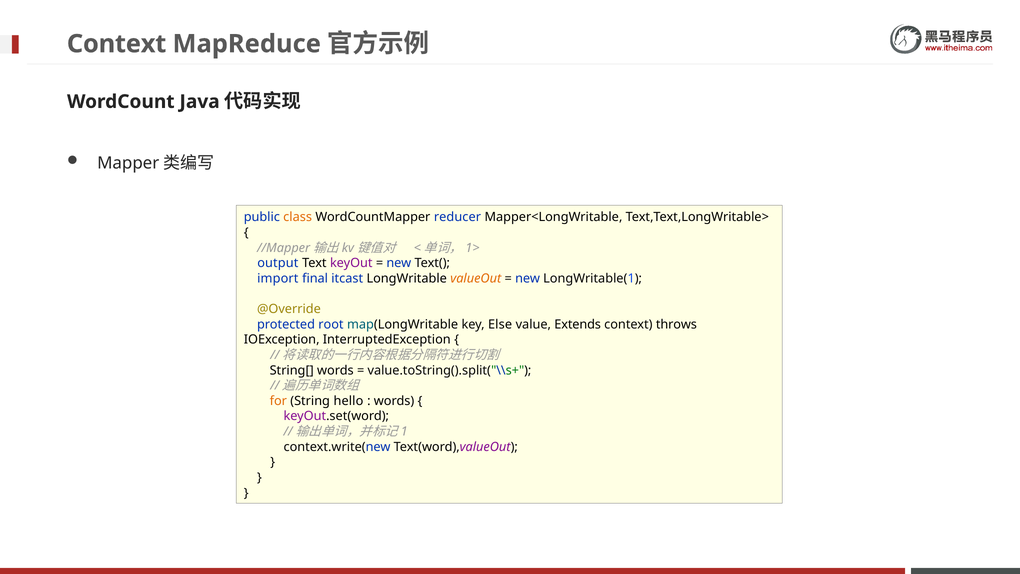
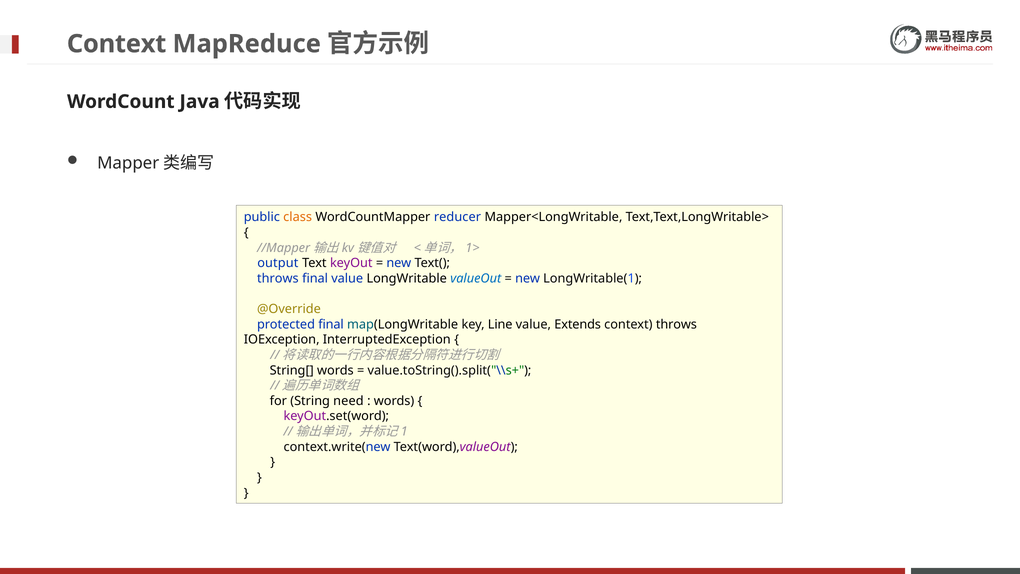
import at (278, 278): import -> throws
final itcast: itcast -> value
valueOut colour: orange -> blue
protected root: root -> final
Else: Else -> Line
for colour: orange -> black
hello: hello -> need
